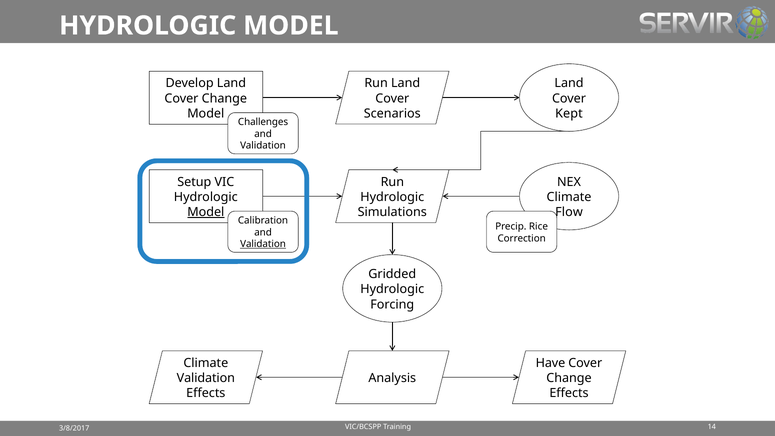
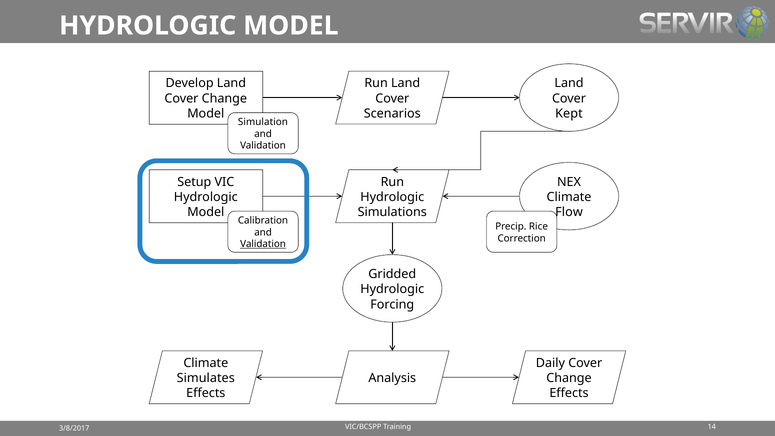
Challenges: Challenges -> Simulation
Model at (206, 212) underline: present -> none
Have: Have -> Daily
Validation at (206, 378): Validation -> Simulates
